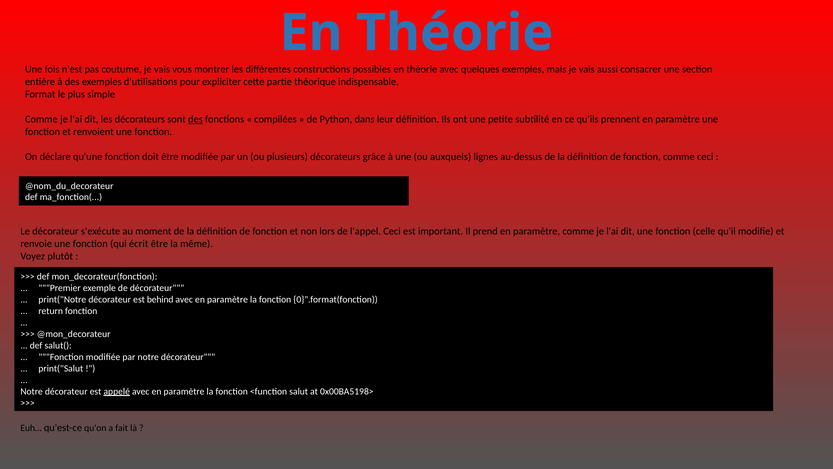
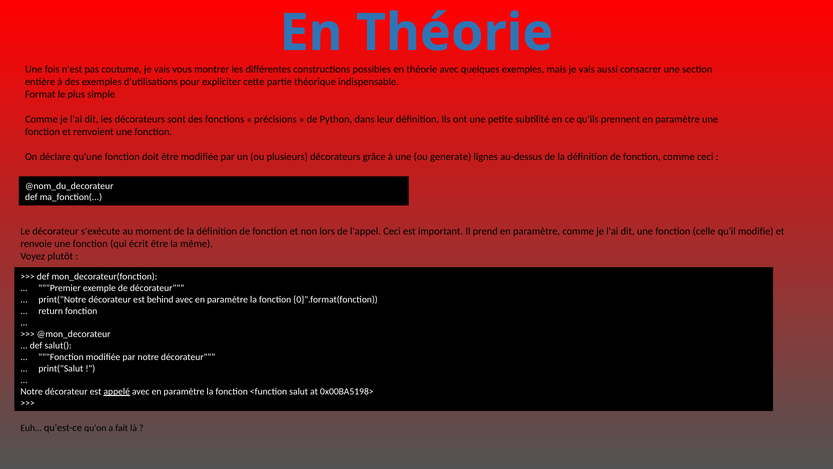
des at (195, 119) underline: present -> none
compilées: compilées -> précisions
auxquels: auxquels -> generate
